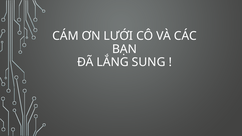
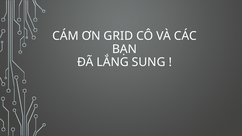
LƯỚI: LƯỚI -> GRID
